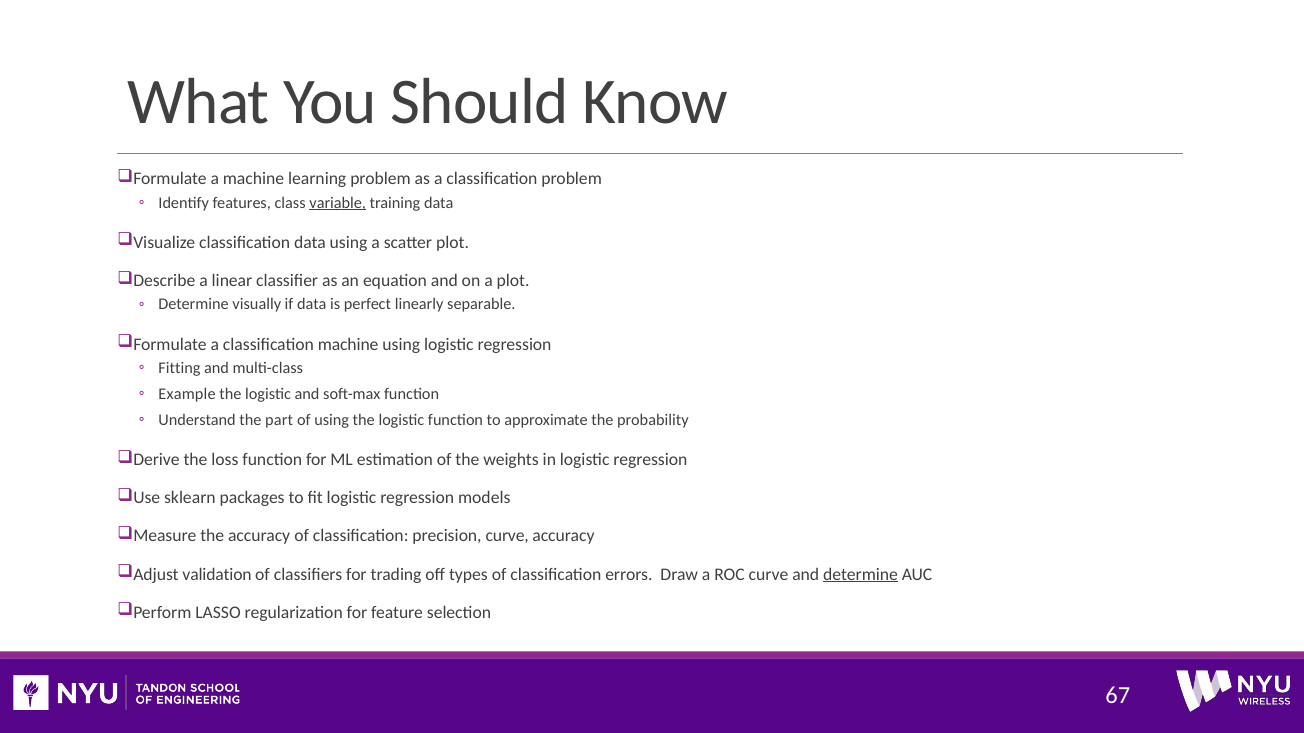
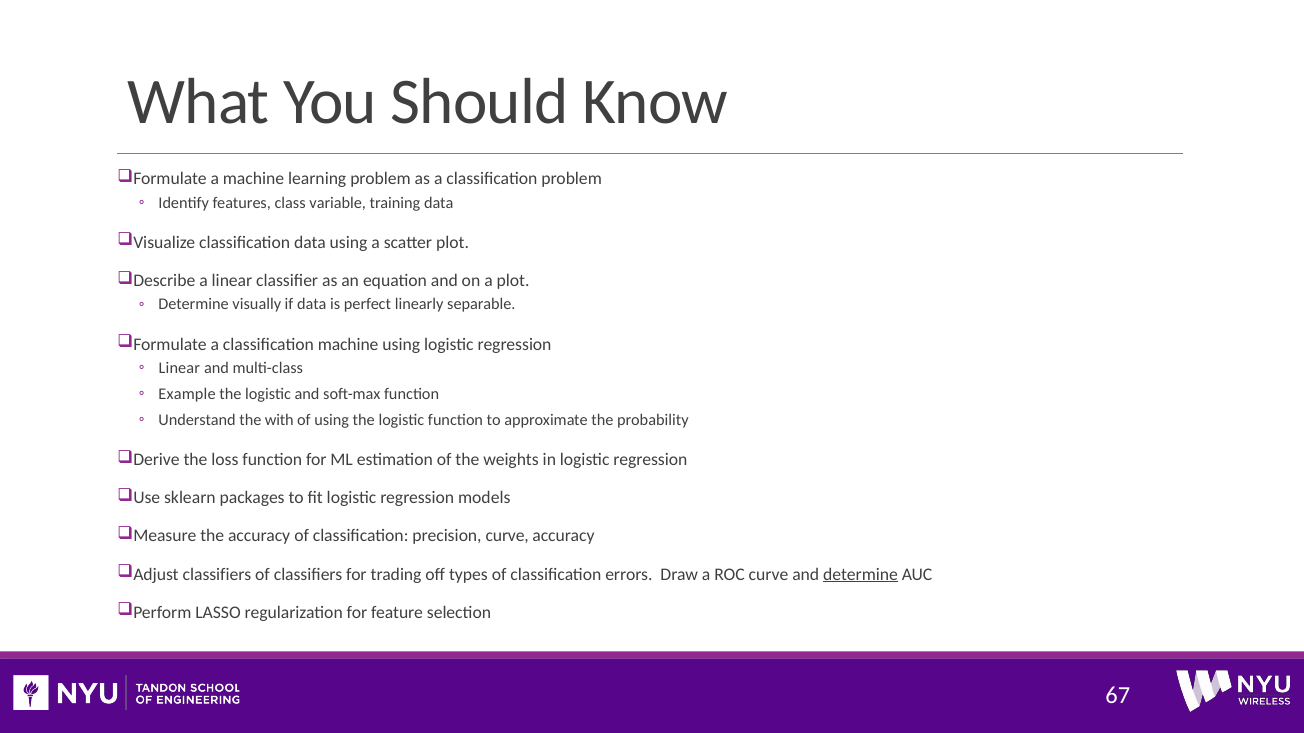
variable underline: present -> none
Fitting at (179, 369): Fitting -> Linear
part: part -> with
validation at (217, 575): validation -> classifiers
